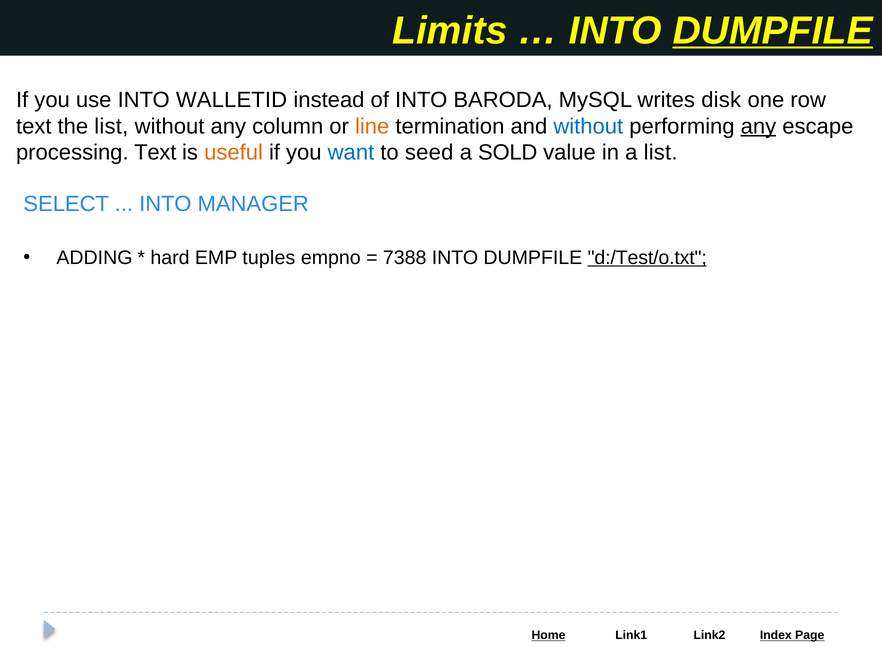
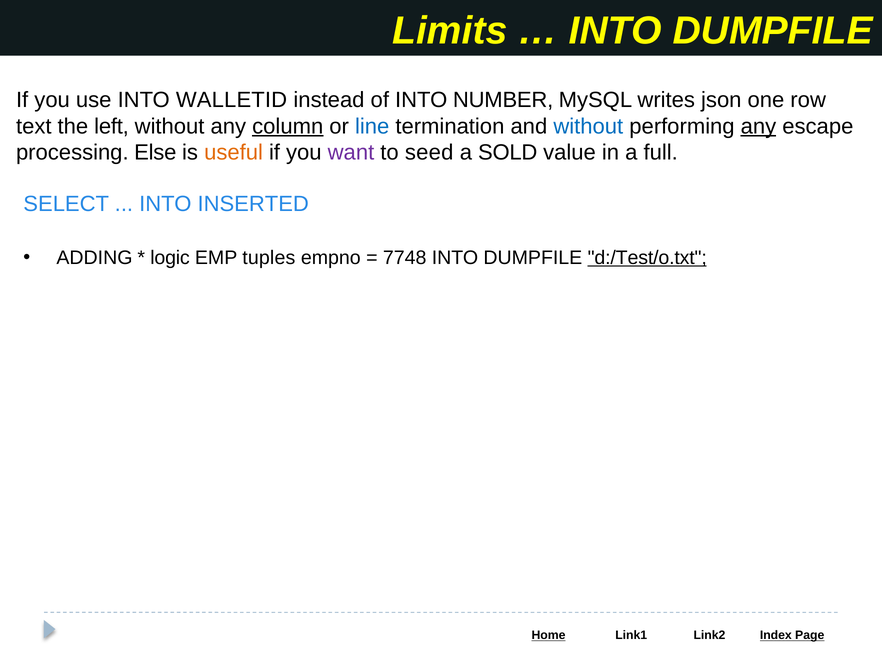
DUMPFILE at (773, 31) underline: present -> none
BARODA: BARODA -> NUMBER
disk: disk -> json
the list: list -> left
column underline: none -> present
line colour: orange -> blue
processing Text: Text -> Else
want colour: blue -> purple
a list: list -> full
MANAGER: MANAGER -> INSERTED
hard: hard -> logic
7388: 7388 -> 7748
